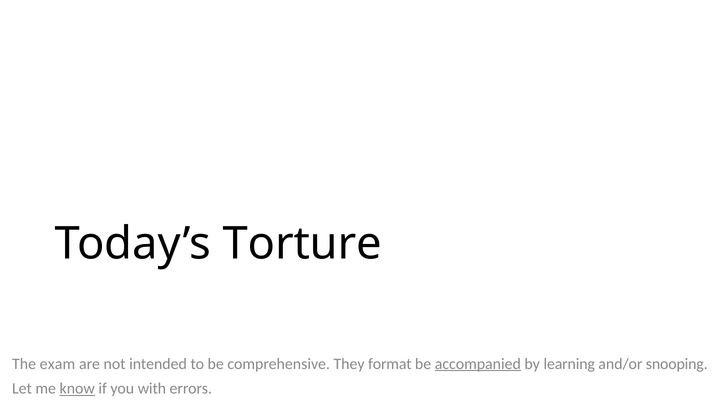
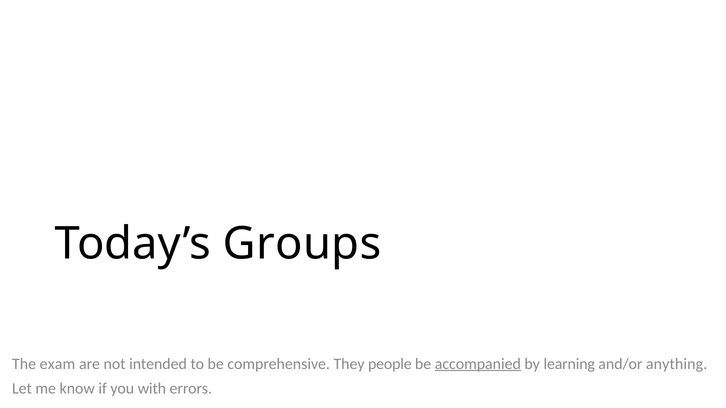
Torture: Torture -> Groups
format: format -> people
snooping: snooping -> anything
know underline: present -> none
